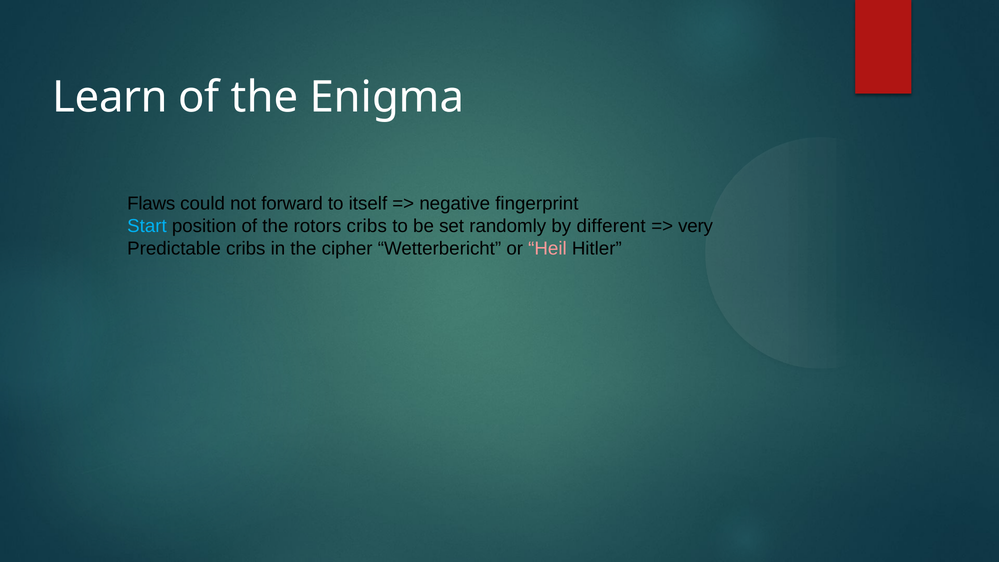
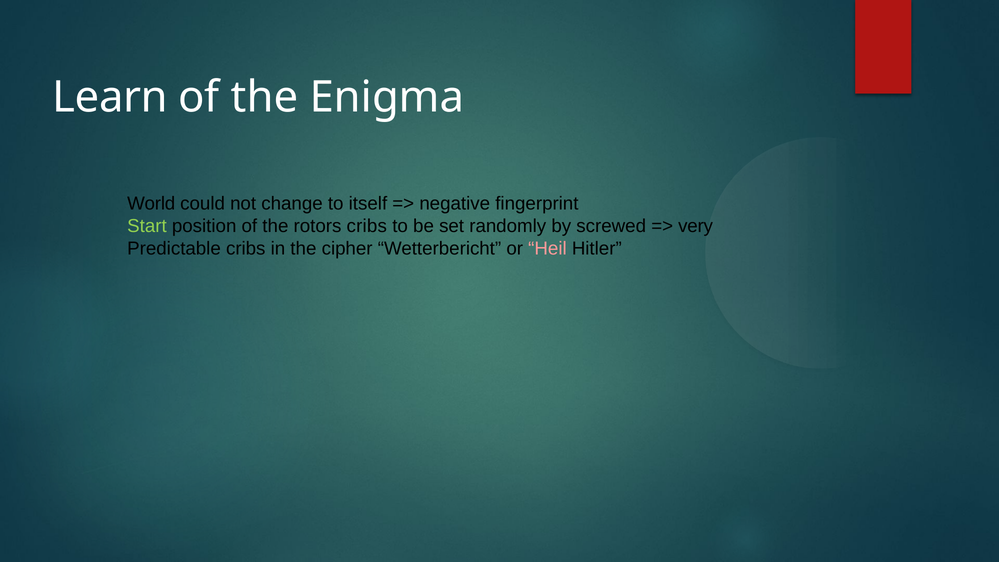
Flaws: Flaws -> World
forward: forward -> change
Start colour: light blue -> light green
different: different -> screwed
